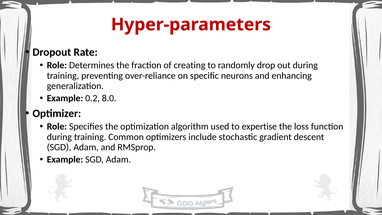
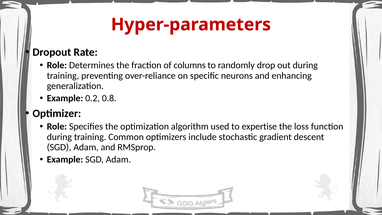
creating: creating -> columns
8.0: 8.0 -> 0.8
